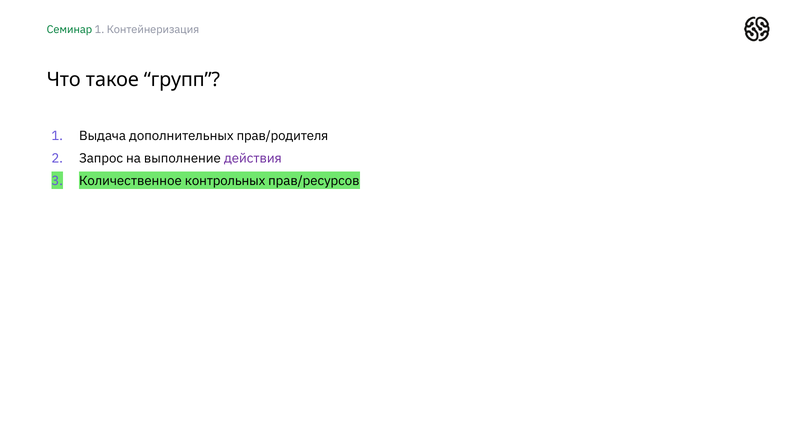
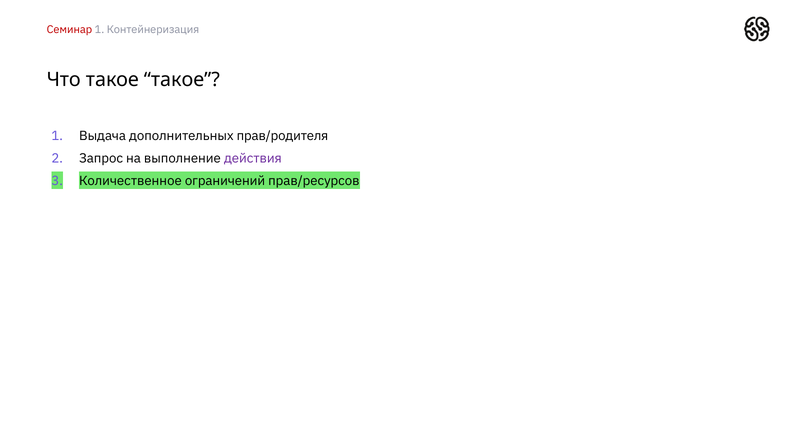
Семинар colour: green -> red
такое групп: групп -> такое
контрольных: контрольных -> ограничений
